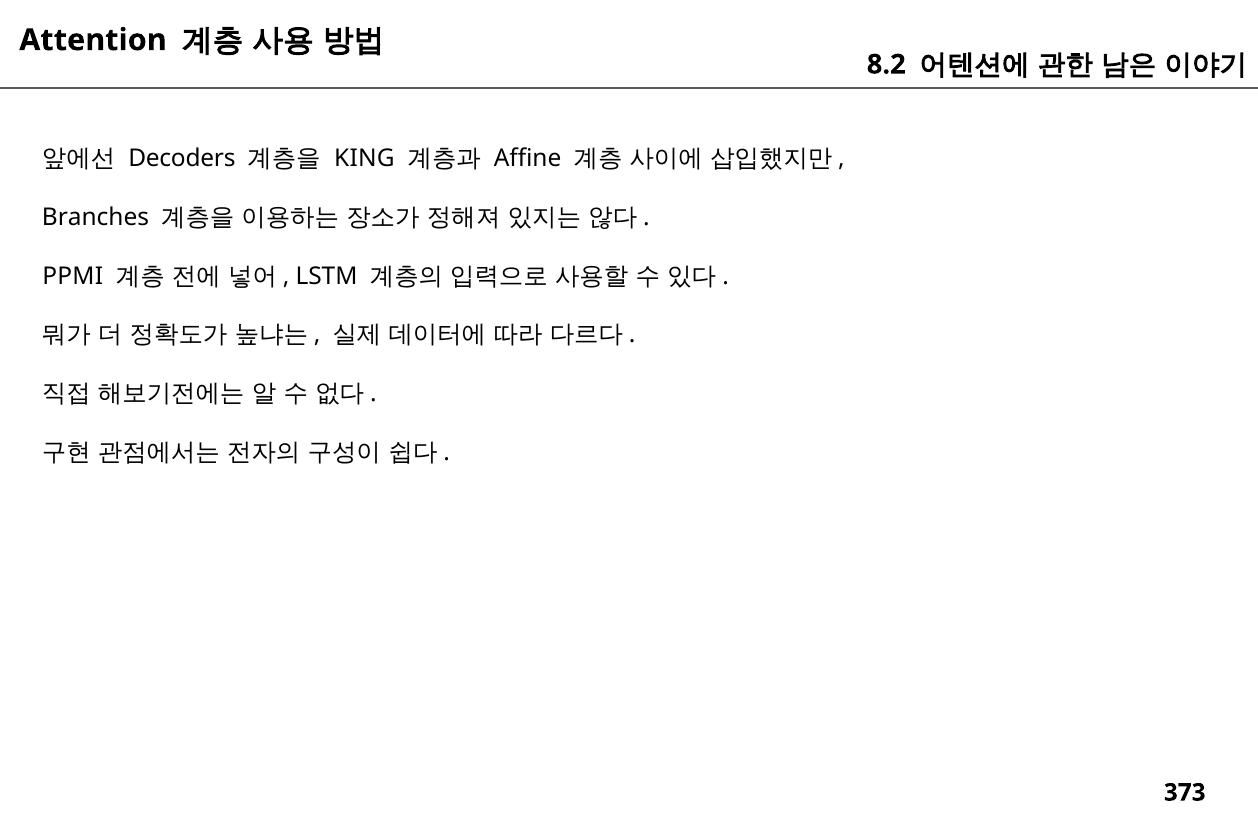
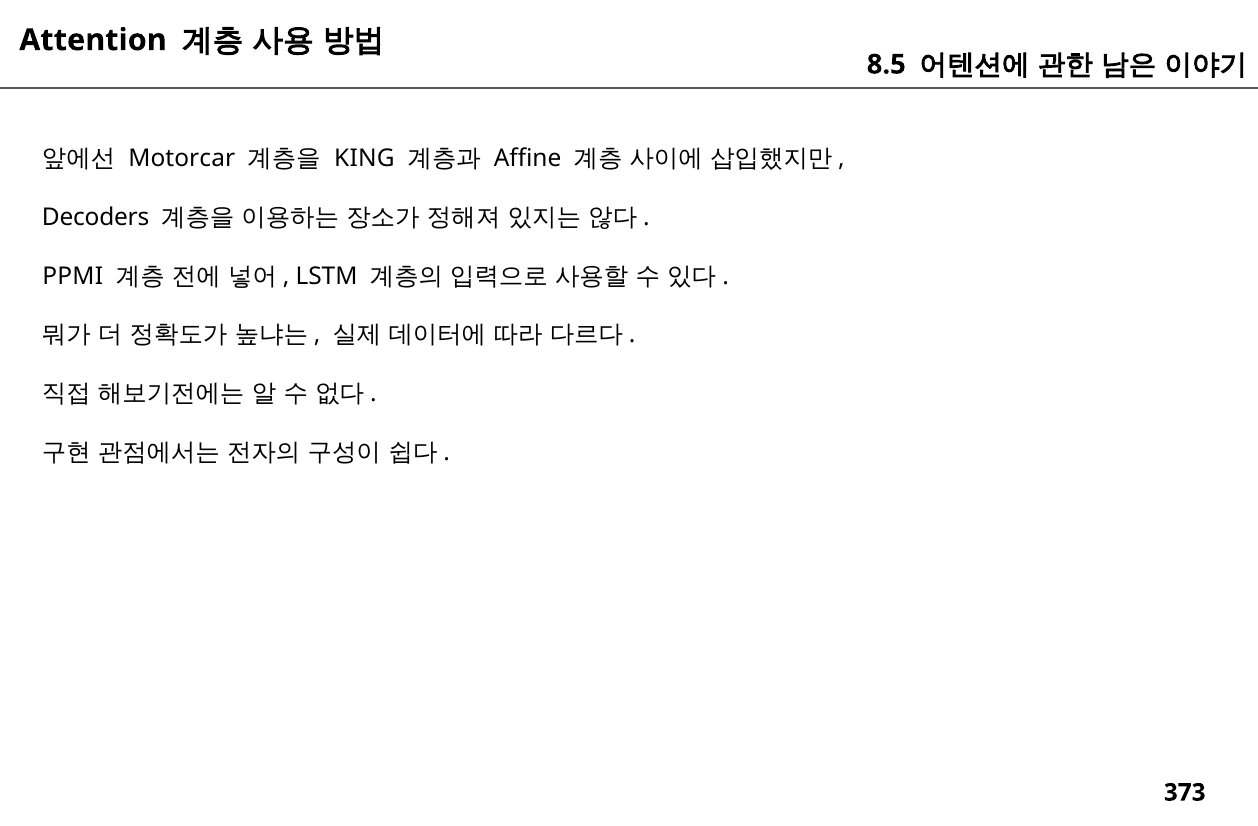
8.2: 8.2 -> 8.5
Decoders: Decoders -> Motorcar
Branches: Branches -> Decoders
